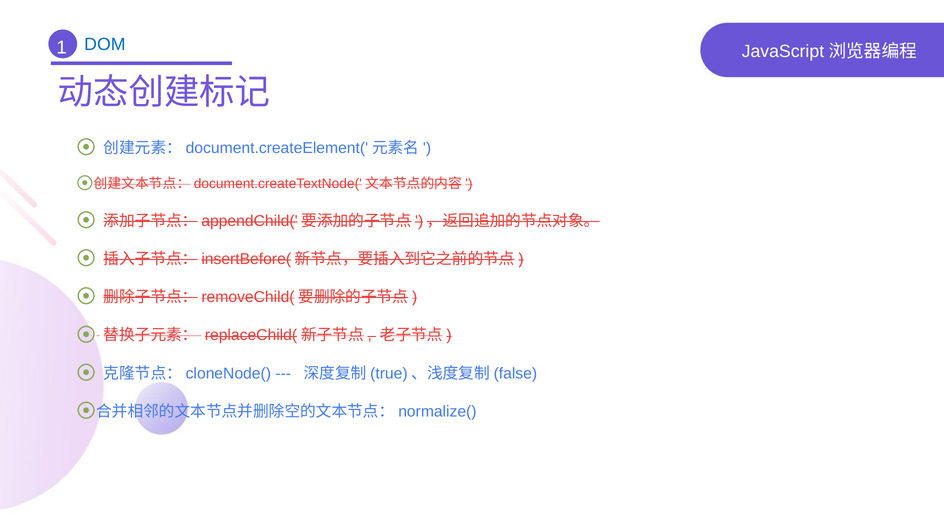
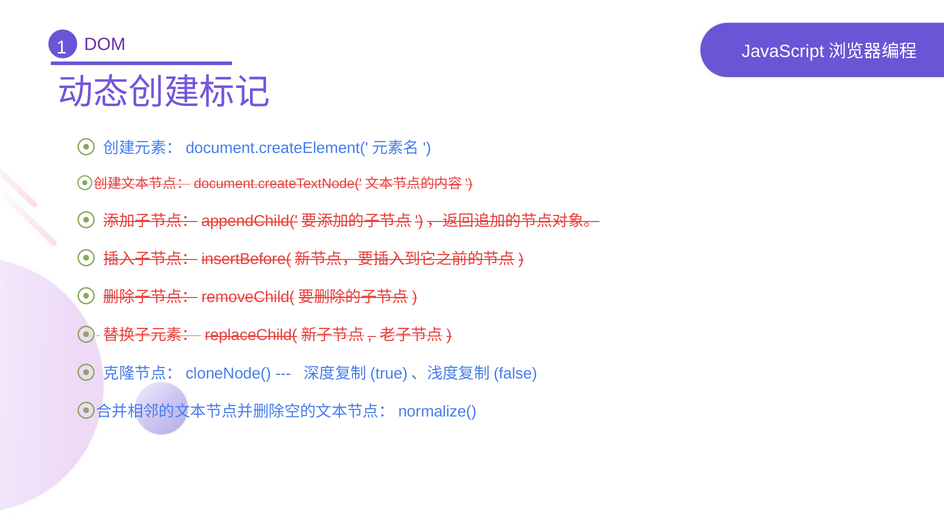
DOM colour: blue -> purple
